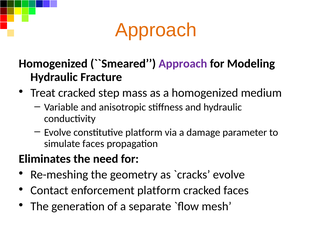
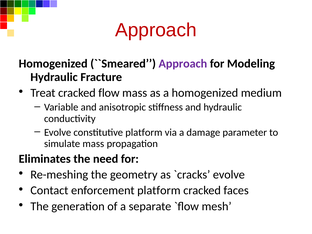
Approach at (156, 30) colour: orange -> red
step: step -> flow
simulate faces: faces -> mass
